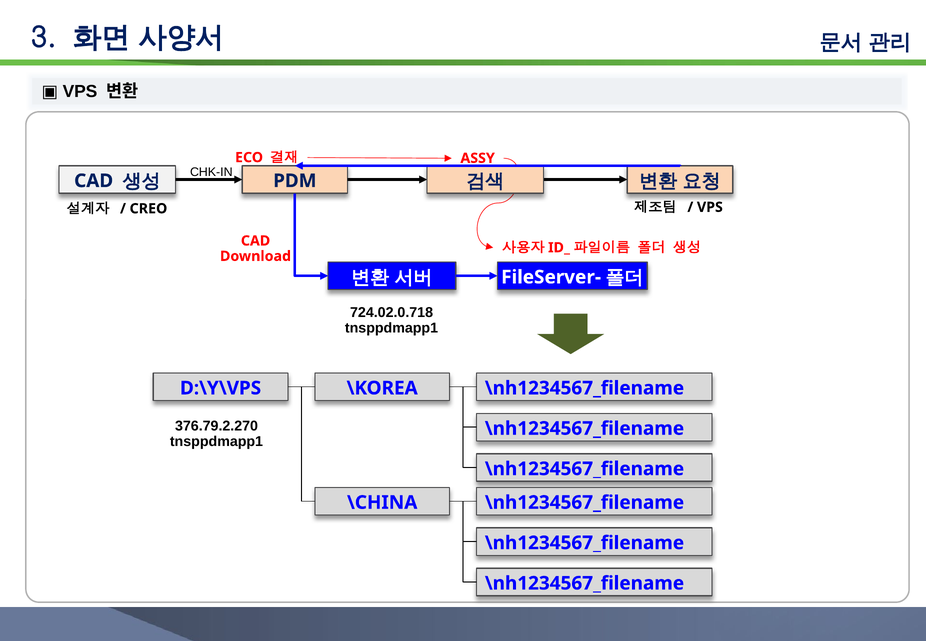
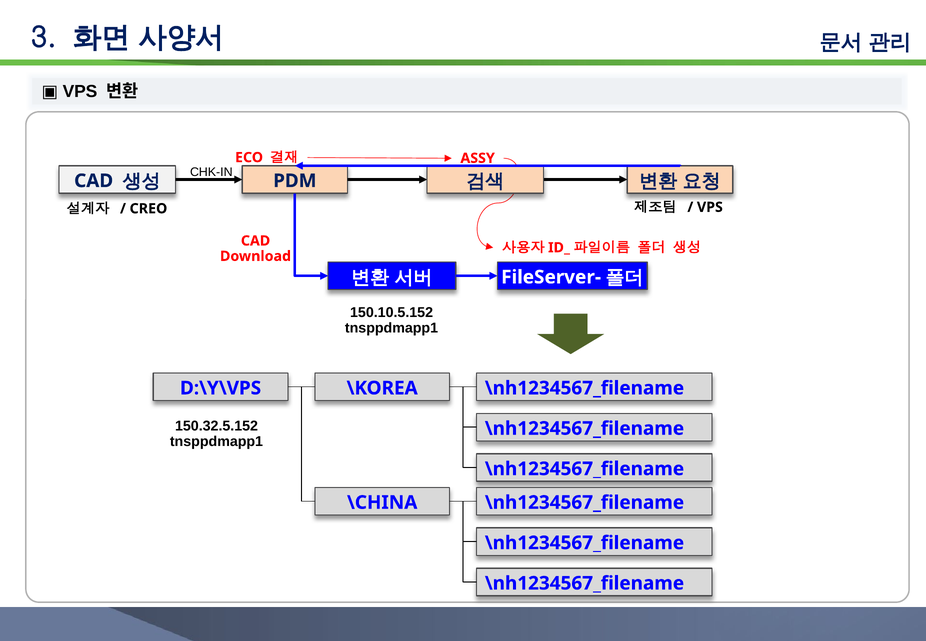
724.02.0.718: 724.02.0.718 -> 150.10.5.152
376.79.2.270: 376.79.2.270 -> 150.32.5.152
